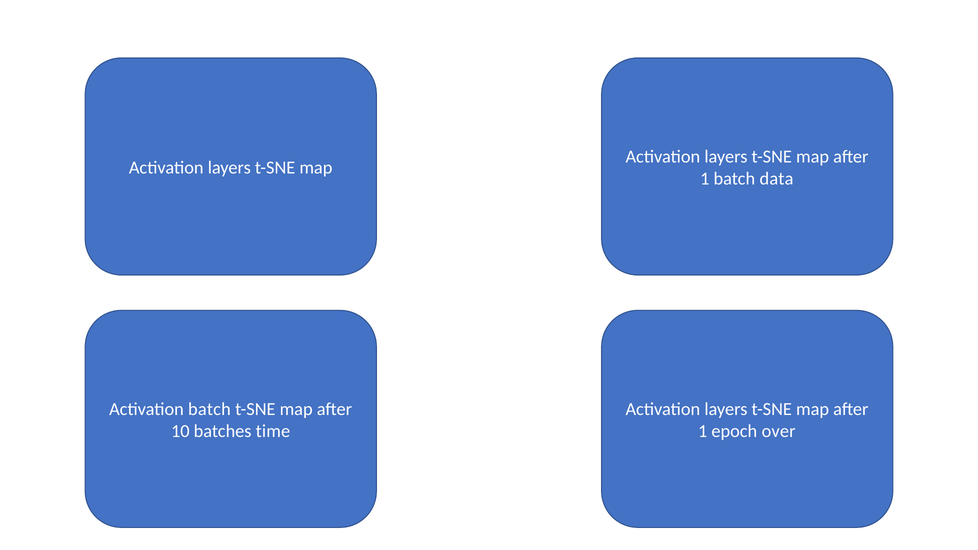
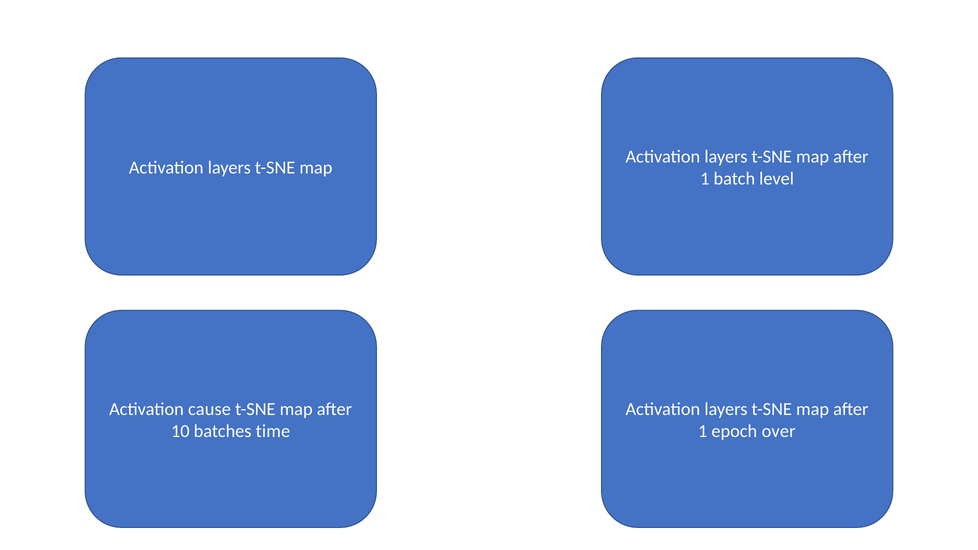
data: data -> level
Activation batch: batch -> cause
